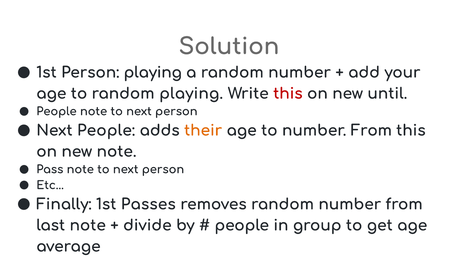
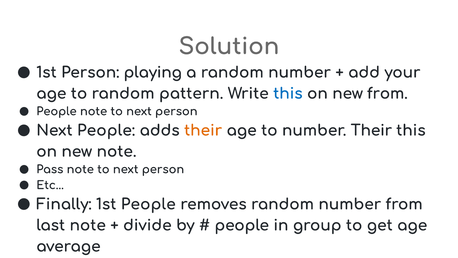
random playing: playing -> pattern
this at (288, 94) colour: red -> blue
new until: until -> from
to number From: From -> Their
1st Passes: Passes -> People
